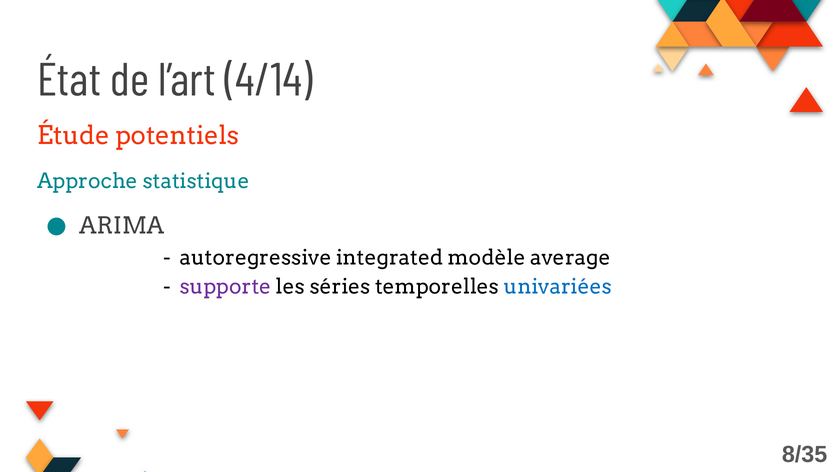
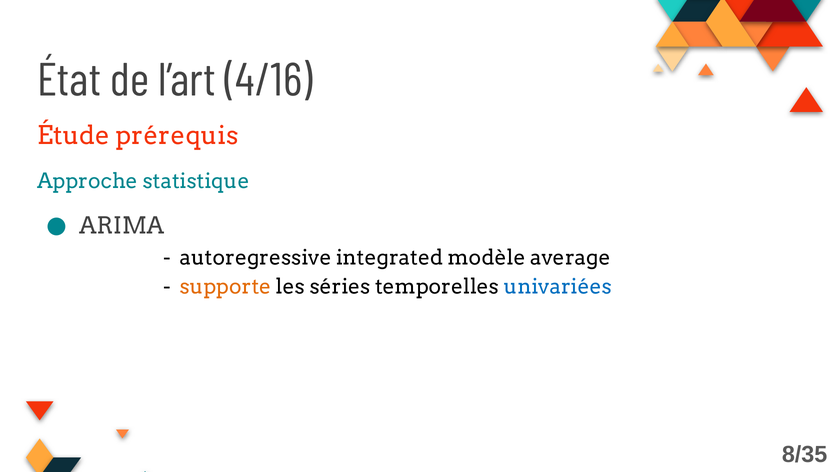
4/14: 4/14 -> 4/16
potentiels: potentiels -> prérequis
supporte colour: purple -> orange
